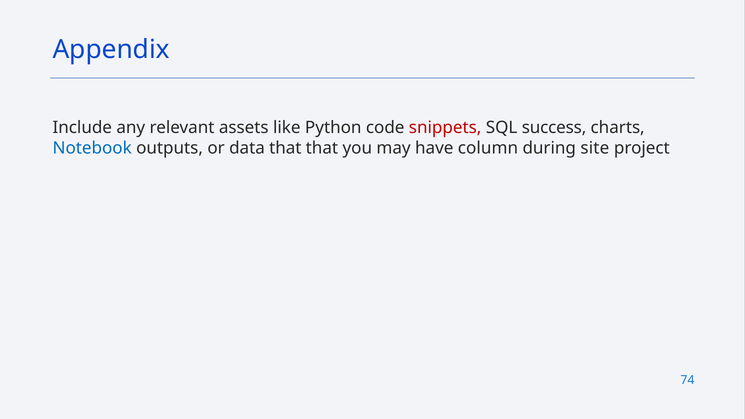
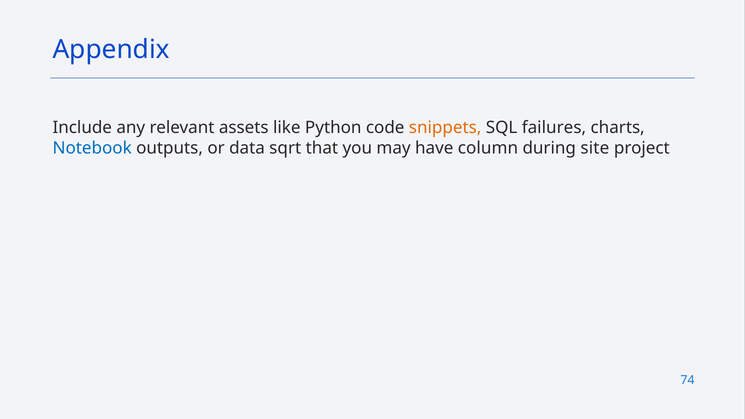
snippets colour: red -> orange
success: success -> failures
data that: that -> sqrt
